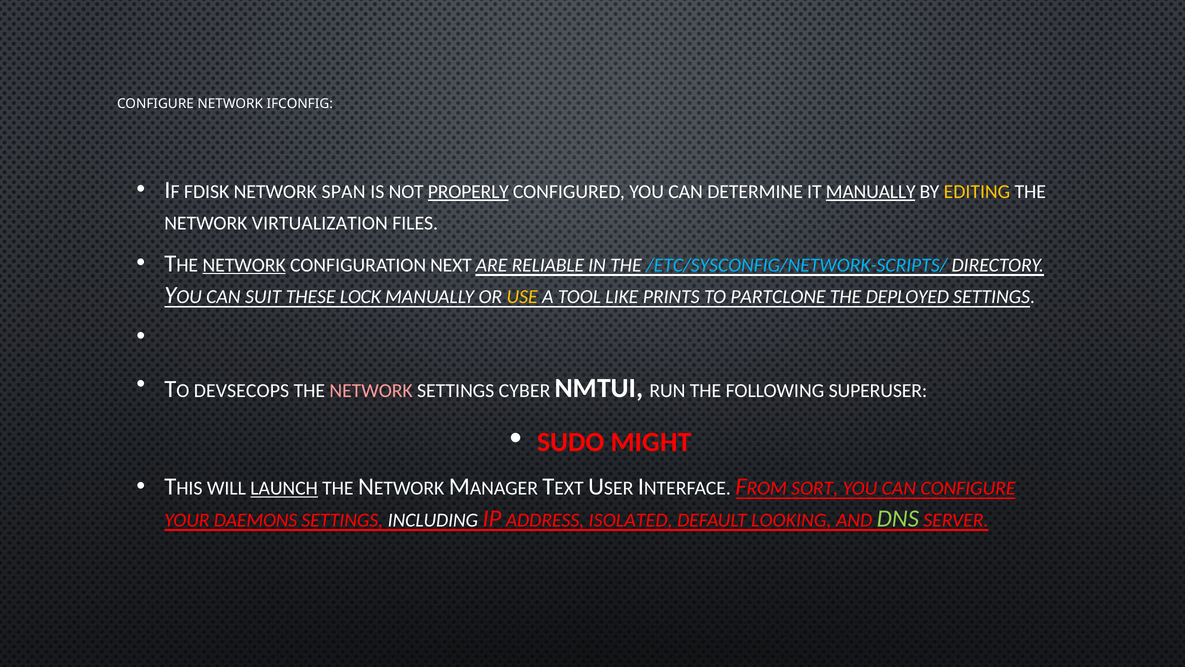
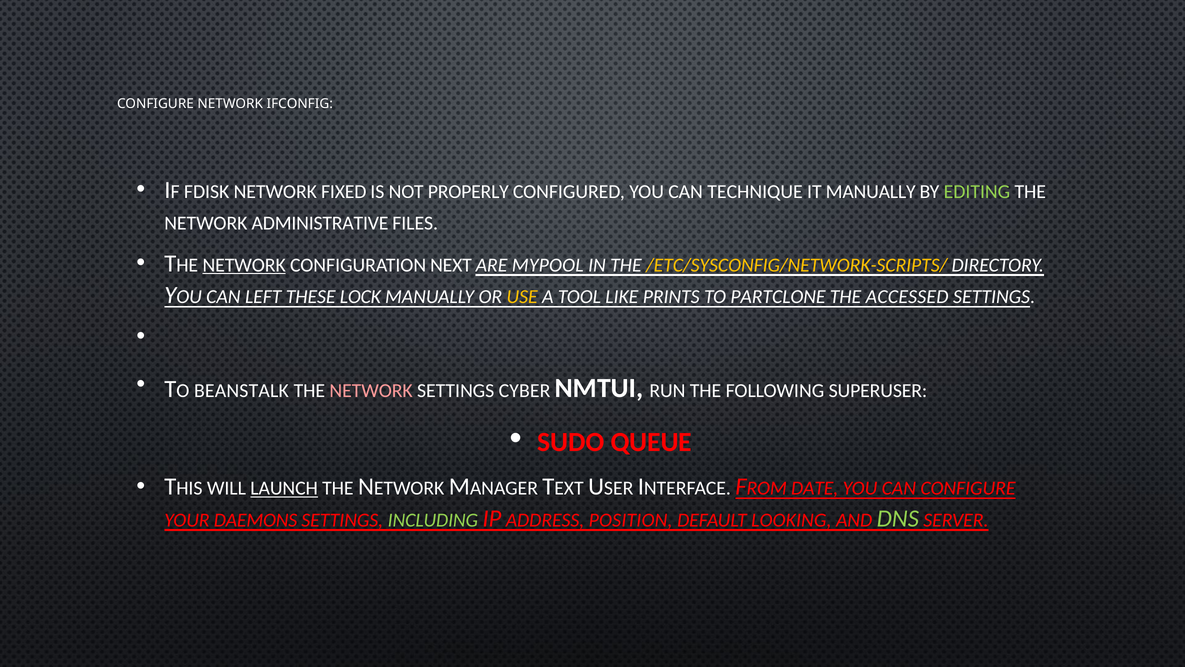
SPAN: SPAN -> FIXED
PROPERLY underline: present -> none
DETERMINE: DETERMINE -> TECHNIQUE
MANUALLY at (871, 192) underline: present -> none
EDITING colour: yellow -> light green
VIRTUALIZATION: VIRTUALIZATION -> ADMINISTRATIVE
RELIABLE: RELIABLE -> MYPOOL
/ETC/SYSCONFIG/NETWORK-SCRIPTS/ colour: light blue -> yellow
SUIT: SUIT -> LEFT
DEPLOYED: DEPLOYED -> ACCESSED
DEVSECOPS: DEVSECOPS -> BEANSTALK
MIGHT: MIGHT -> QUEUE
SORT: SORT -> DATE
INCLUDING colour: white -> light green
ISOLATED: ISOLATED -> POSITION
